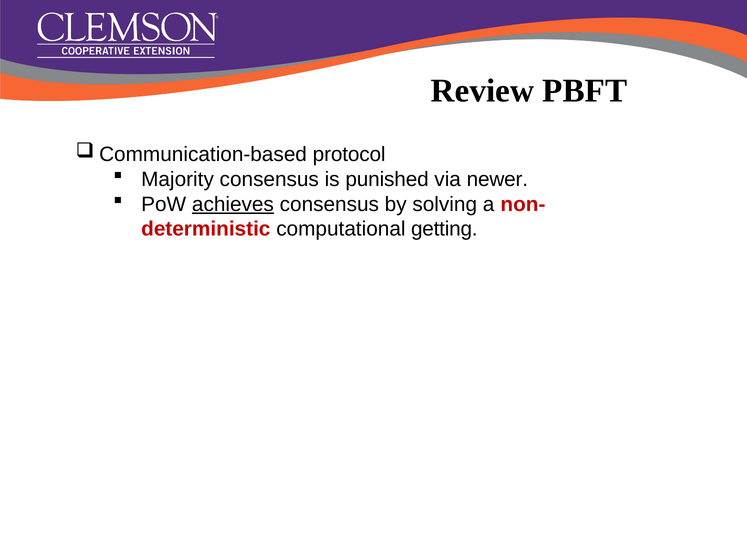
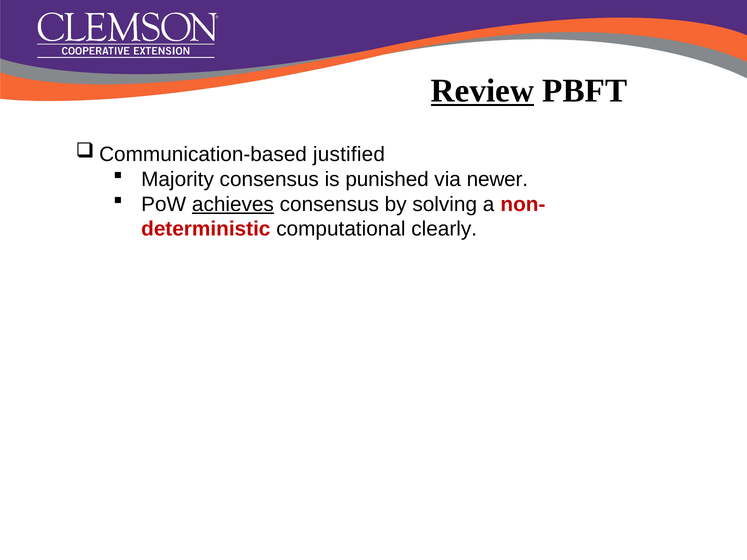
Review underline: none -> present
protocol: protocol -> justified
getting: getting -> clearly
